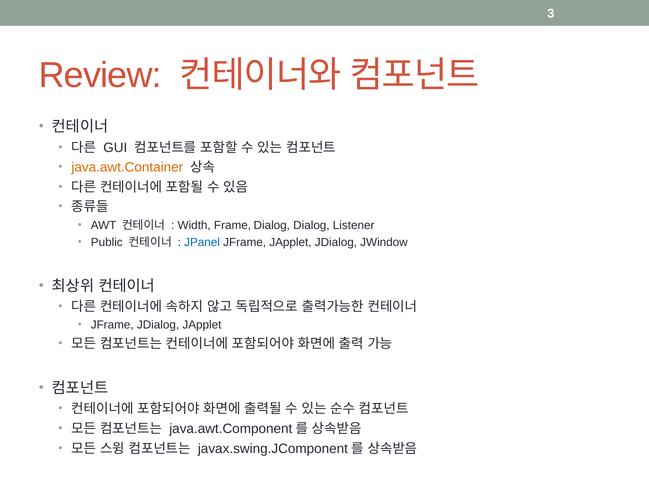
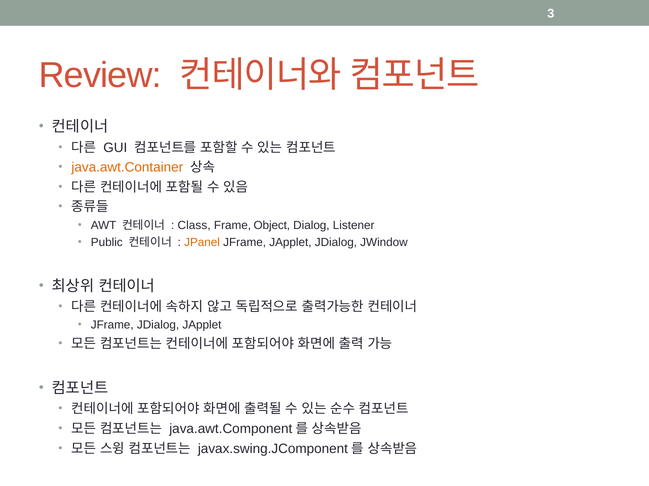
Width: Width -> Class
Frame Dialog: Dialog -> Object
JPanel colour: blue -> orange
